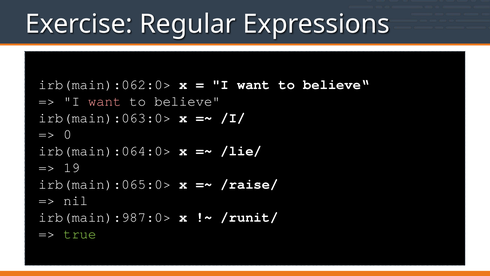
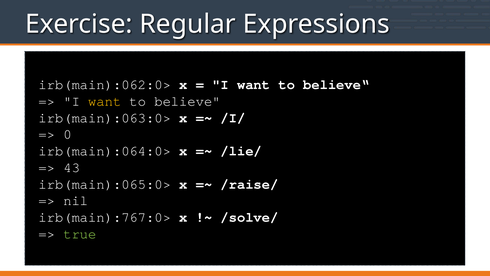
want at (105, 101) colour: pink -> yellow
19: 19 -> 43
irb(main):987:0>: irb(main):987:0> -> irb(main):767:0>
/runit/: /runit/ -> /solve/
